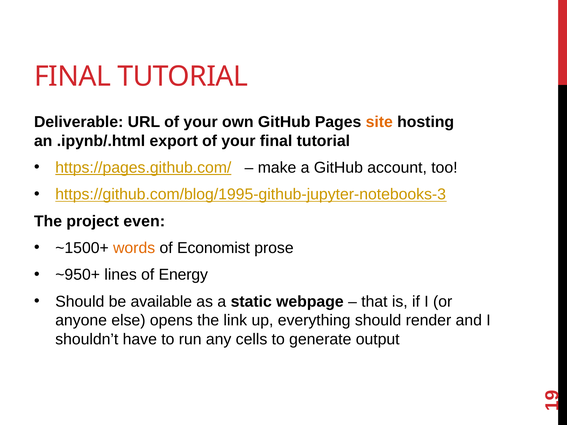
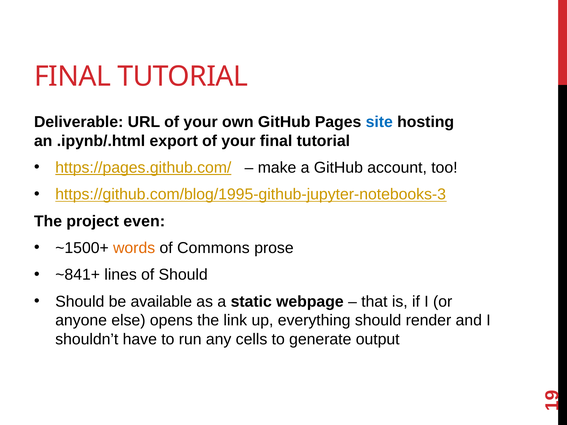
site colour: orange -> blue
Economist: Economist -> Commons
~950+: ~950+ -> ~841+
of Energy: Energy -> Should
